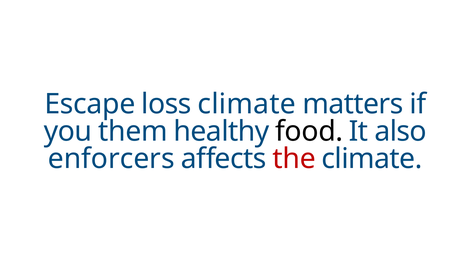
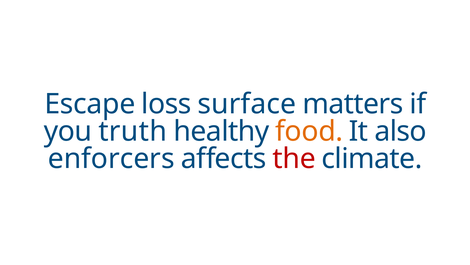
loss climate: climate -> surface
them: them -> truth
food colour: black -> orange
